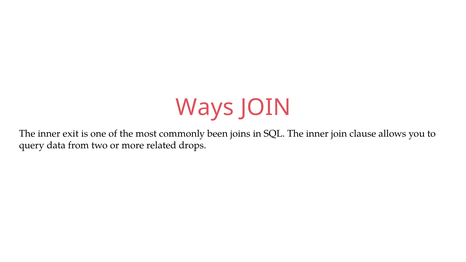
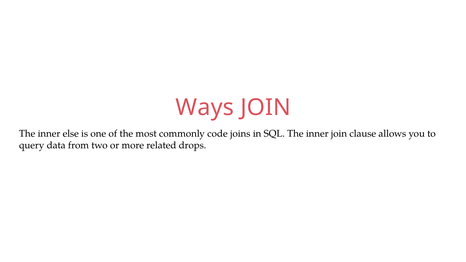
exit: exit -> else
been: been -> code
